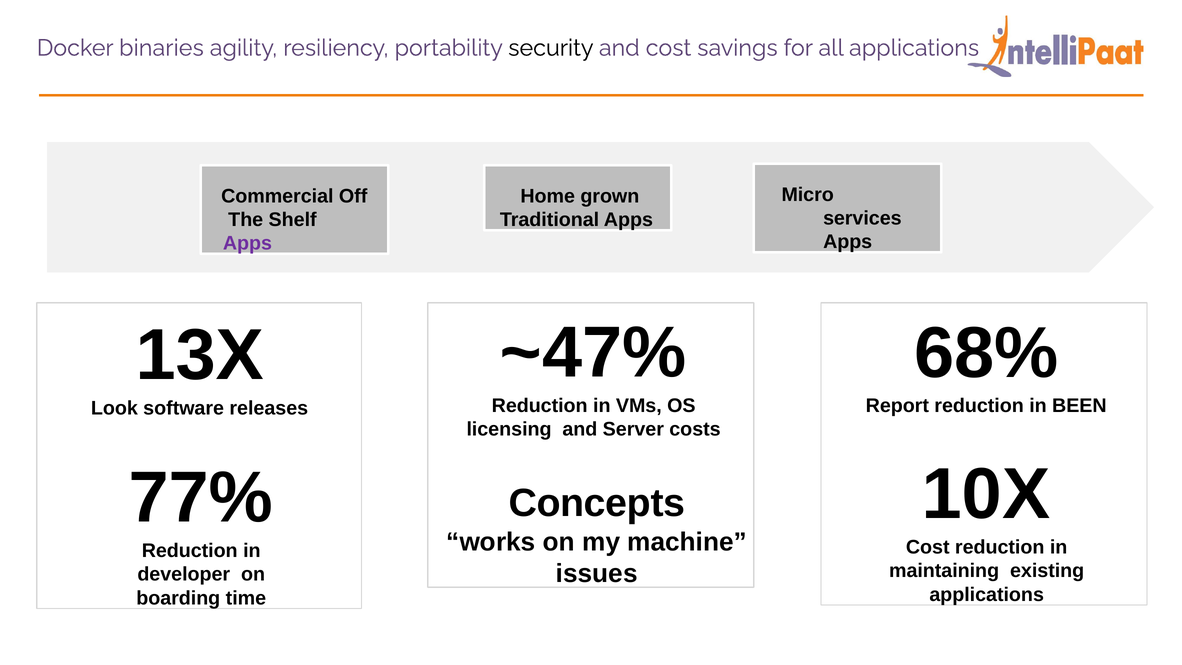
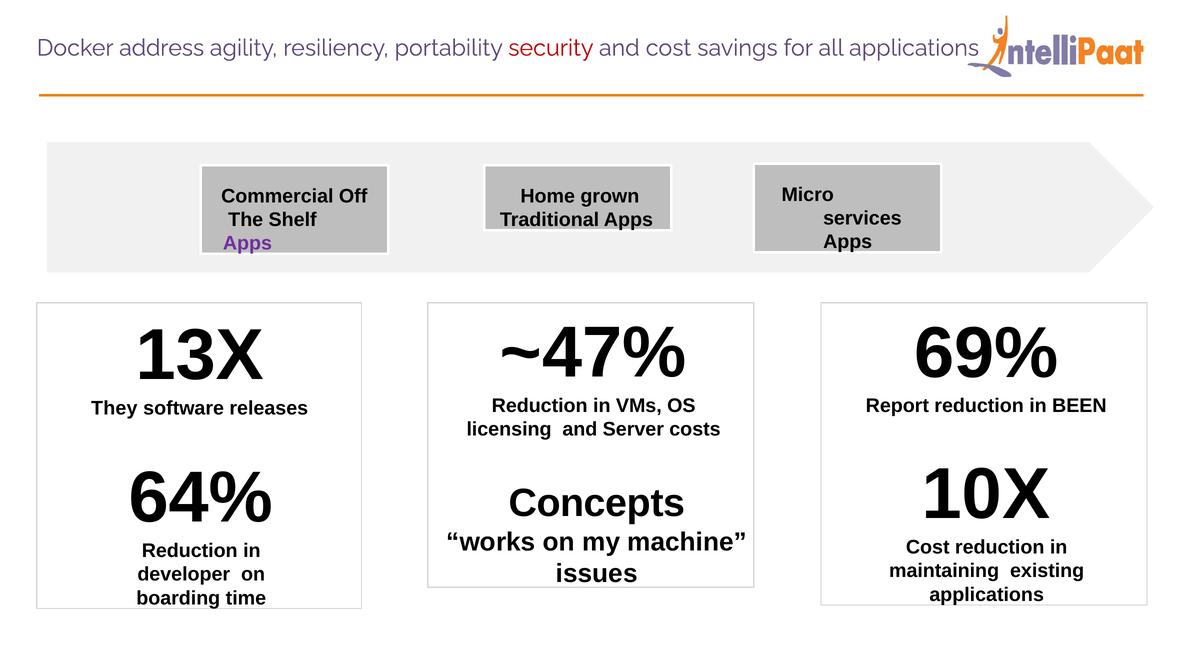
binaries: binaries -> address
security colour: black -> red
68%: 68% -> 69%
Look: Look -> They
77%: 77% -> 64%
